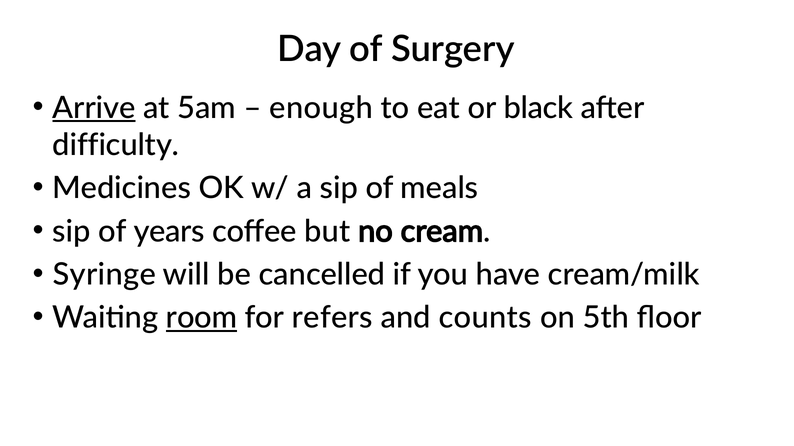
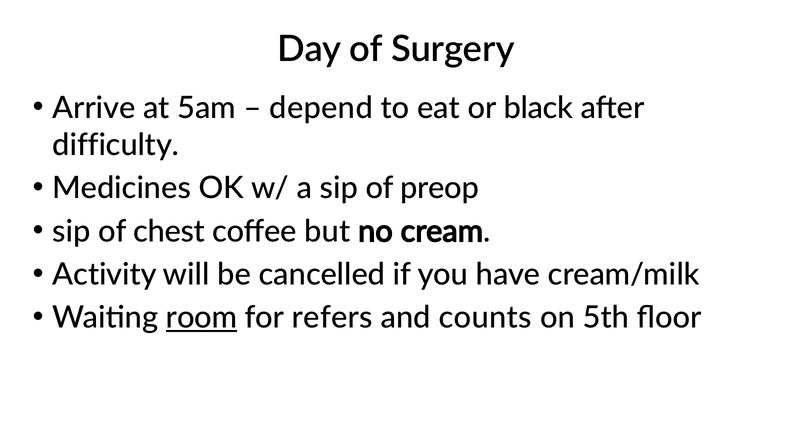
Arrive underline: present -> none
enough: enough -> depend
meals: meals -> preop
years: years -> chest
Syringe: Syringe -> Activity
